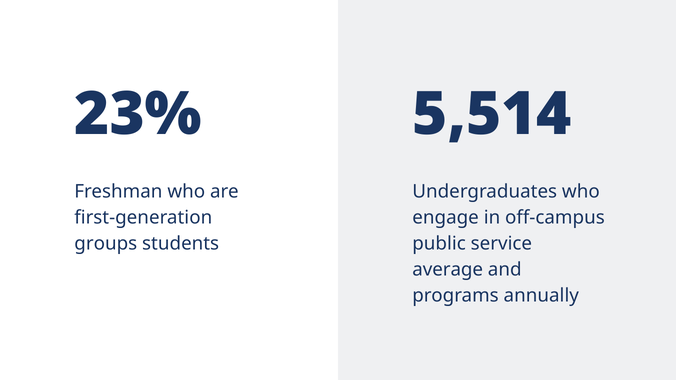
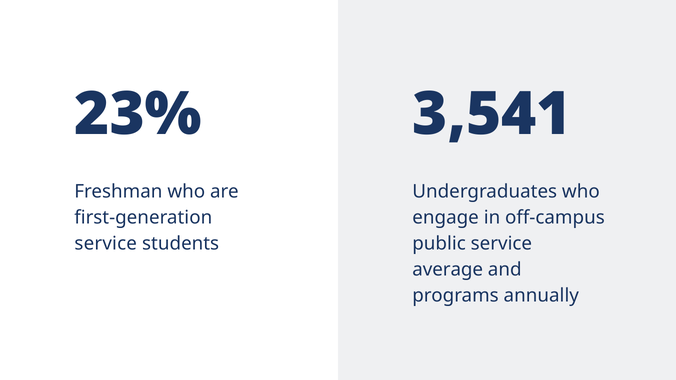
5,514: 5,514 -> 3,541
groups at (106, 244): groups -> service
